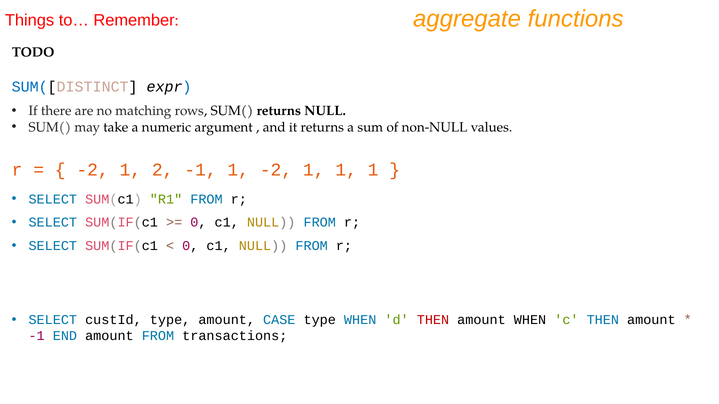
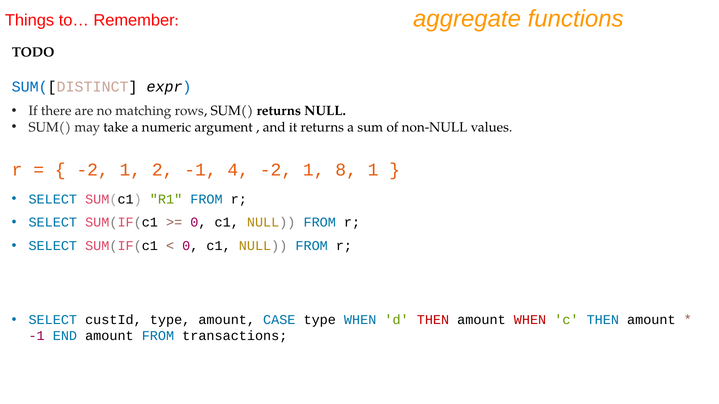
-1 1: 1 -> 4
-2 1 1: 1 -> 8
WHEN at (530, 320) colour: black -> red
